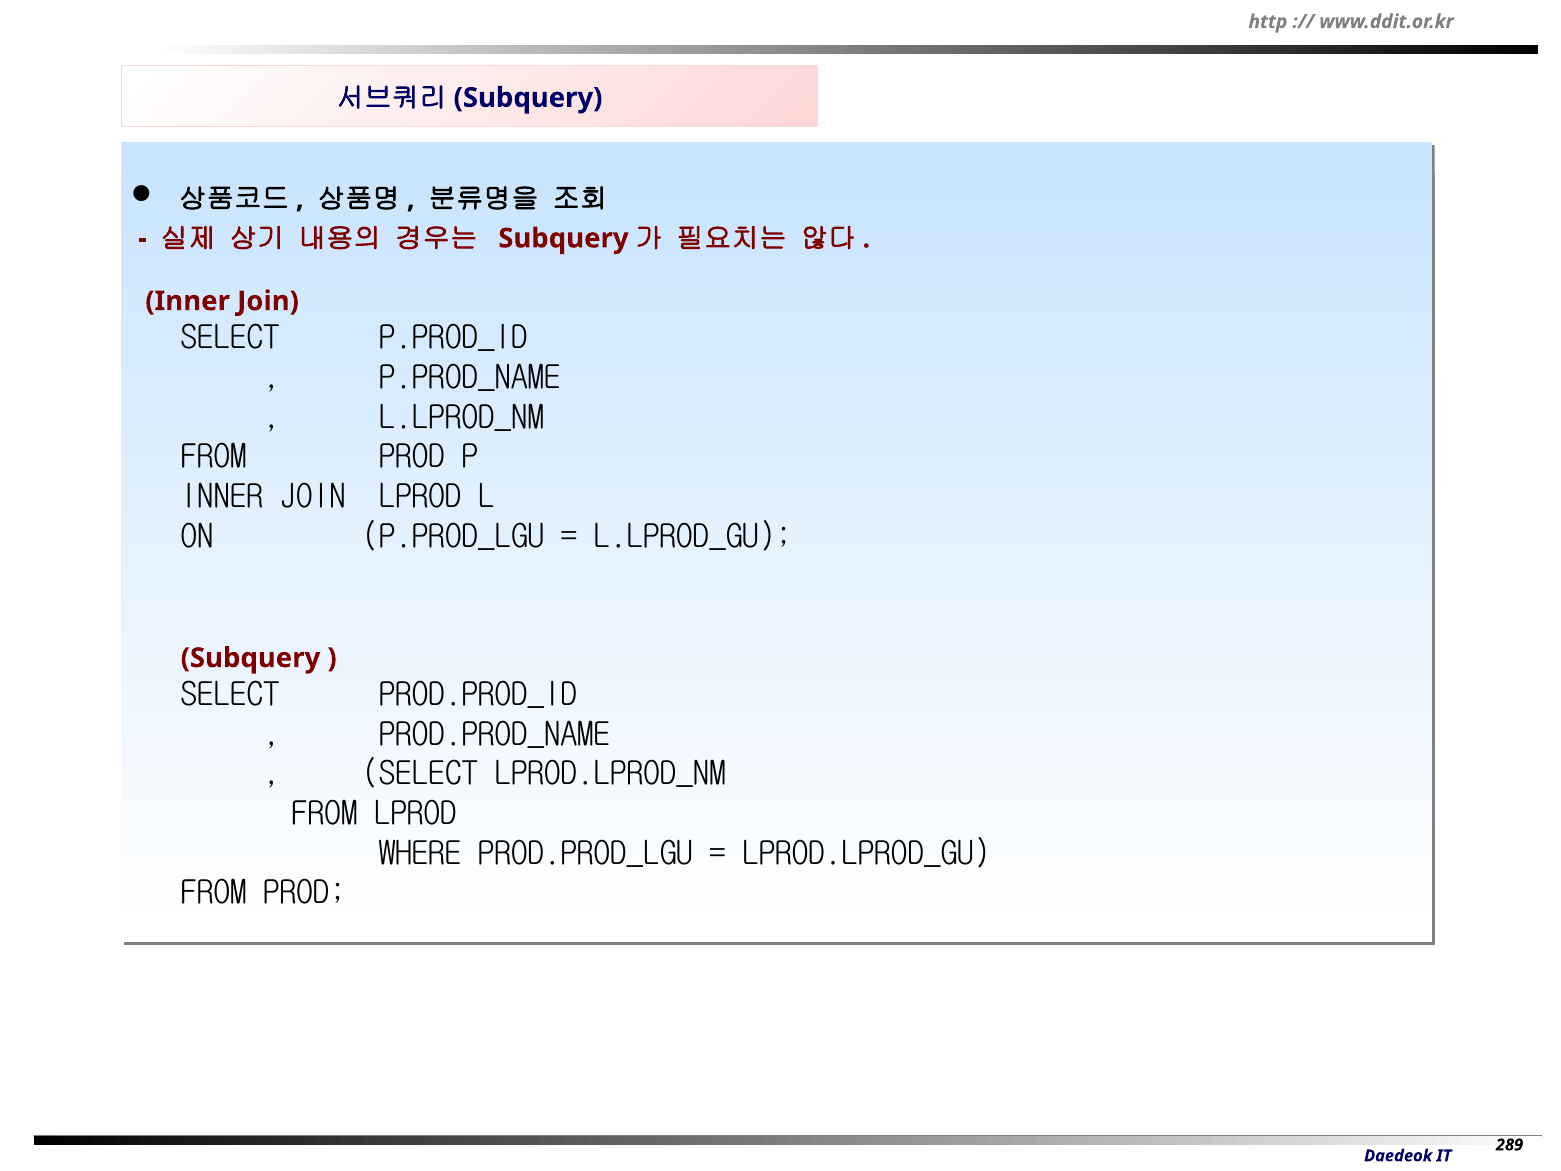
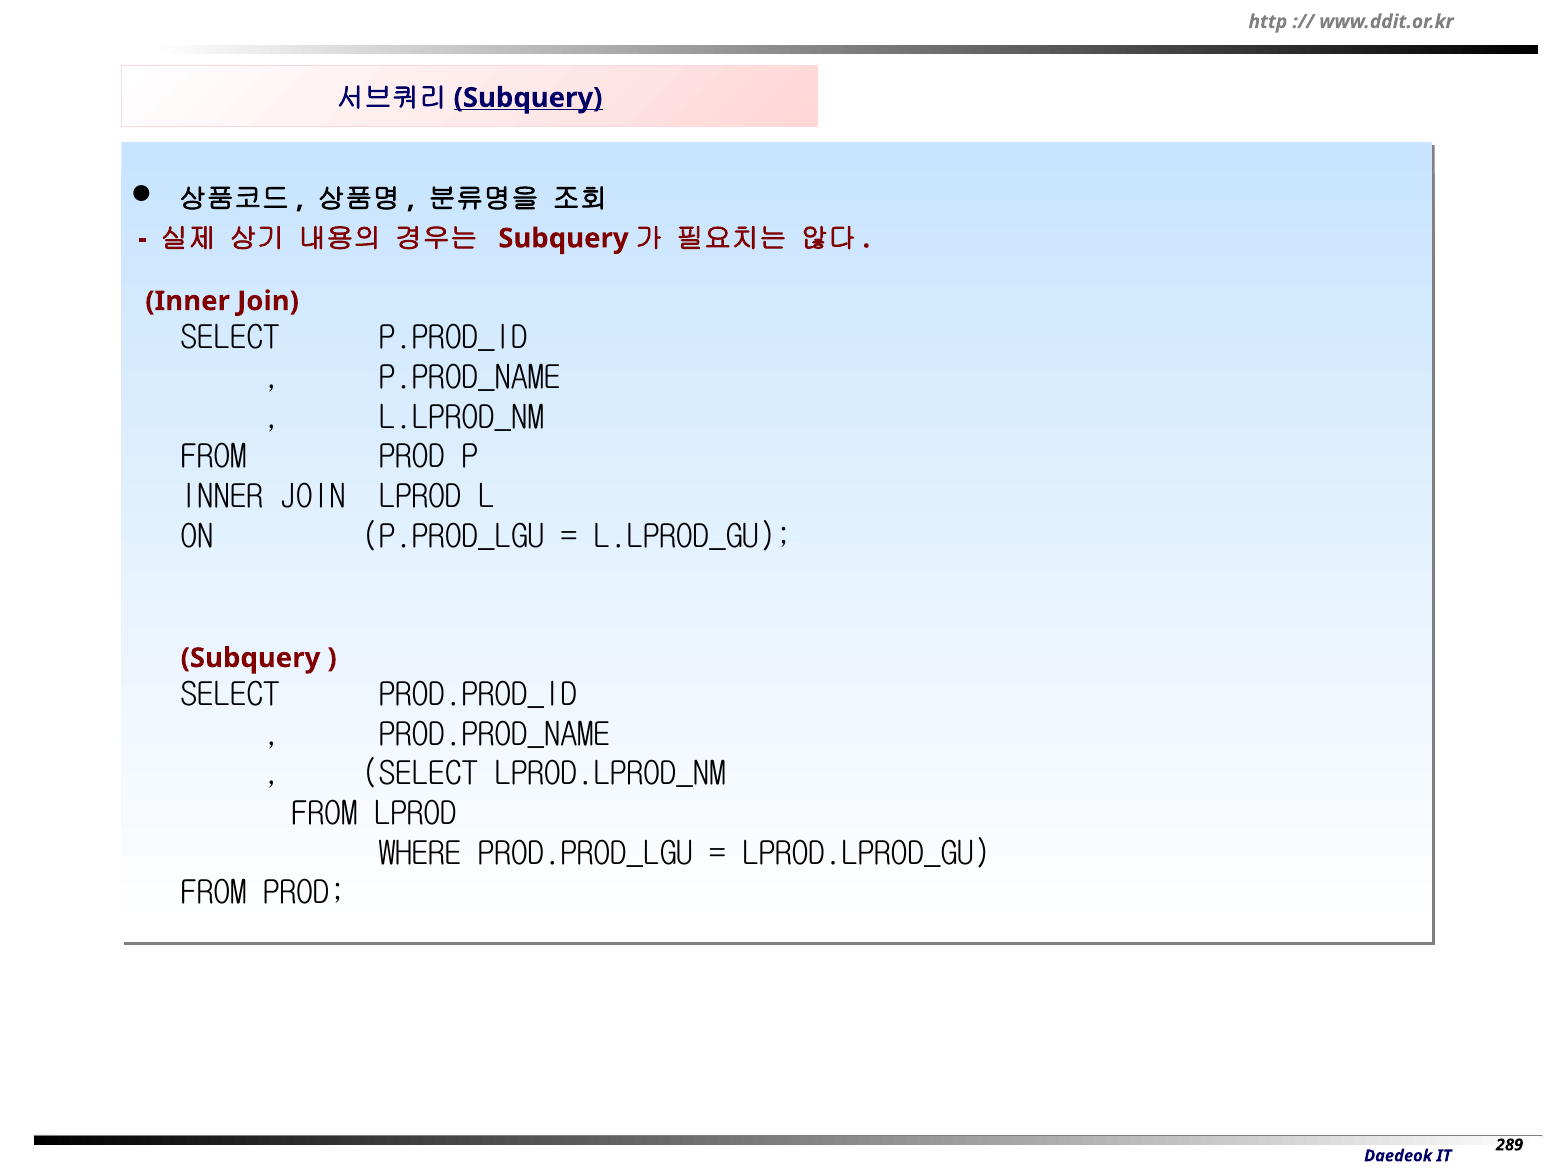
Subquery at (528, 98) underline: none -> present
